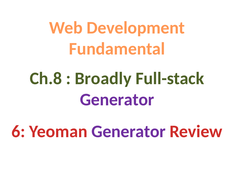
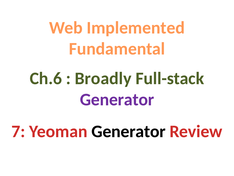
Development: Development -> Implemented
Ch.8: Ch.8 -> Ch.6
6: 6 -> 7
Generator at (129, 131) colour: purple -> black
